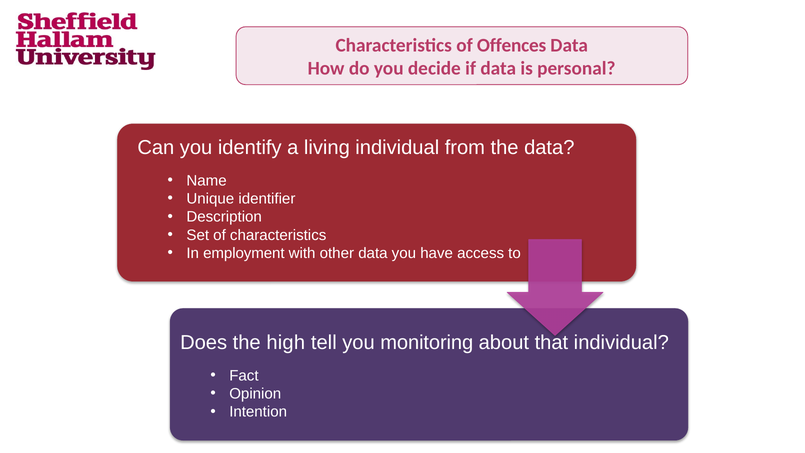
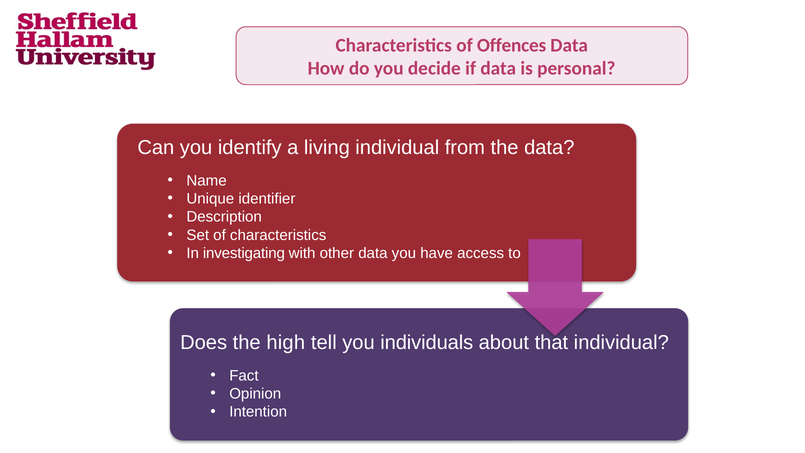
employment: employment -> investigating
monitoring: monitoring -> individuals
